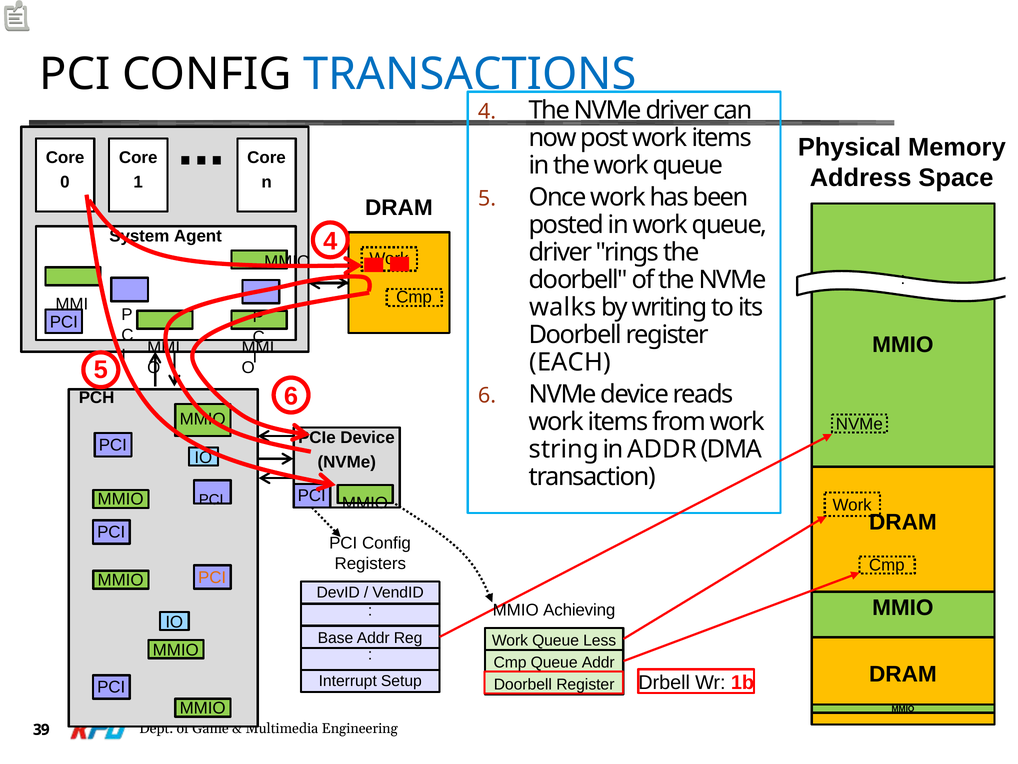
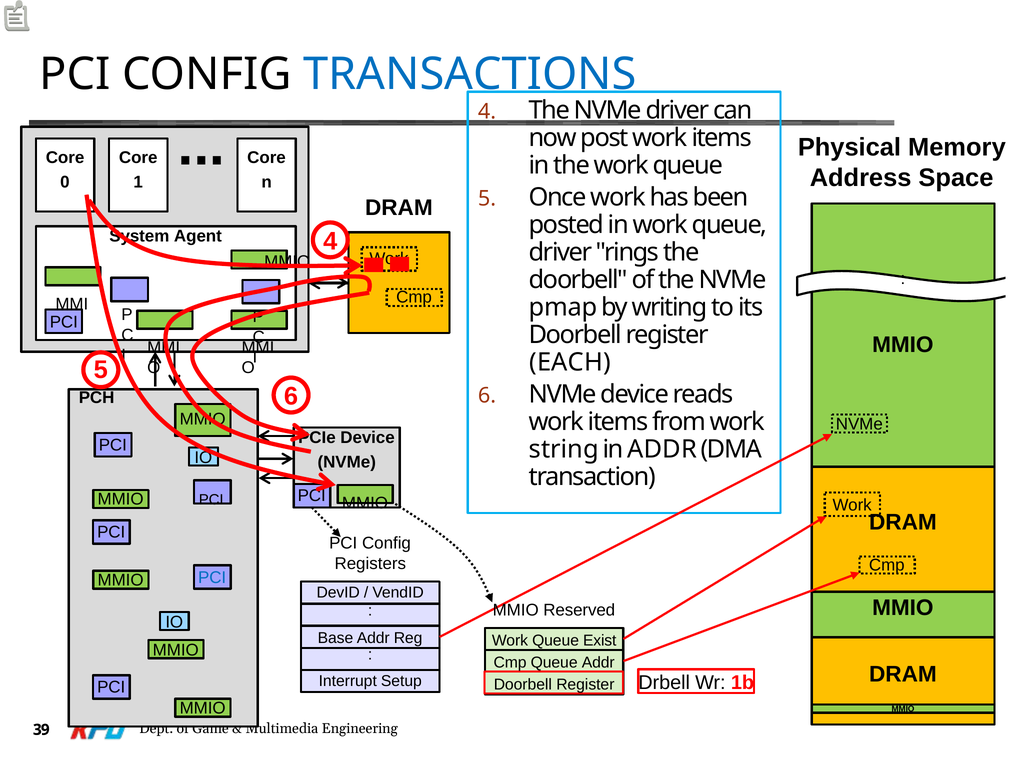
walks: walks -> pmap
PCI at (212, 577) colour: orange -> blue
Achieving: Achieving -> Reserved
Less: Less -> Exist
